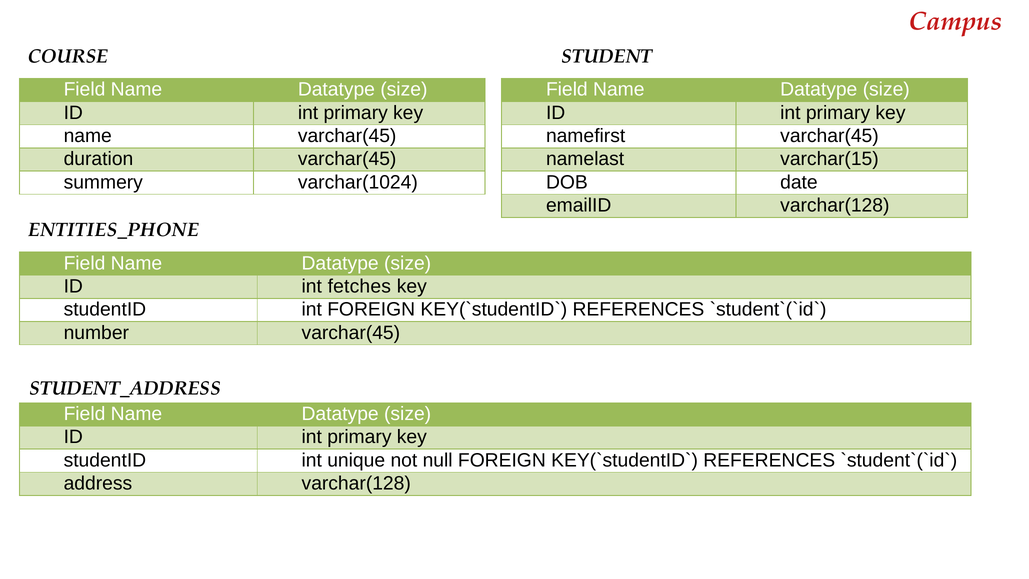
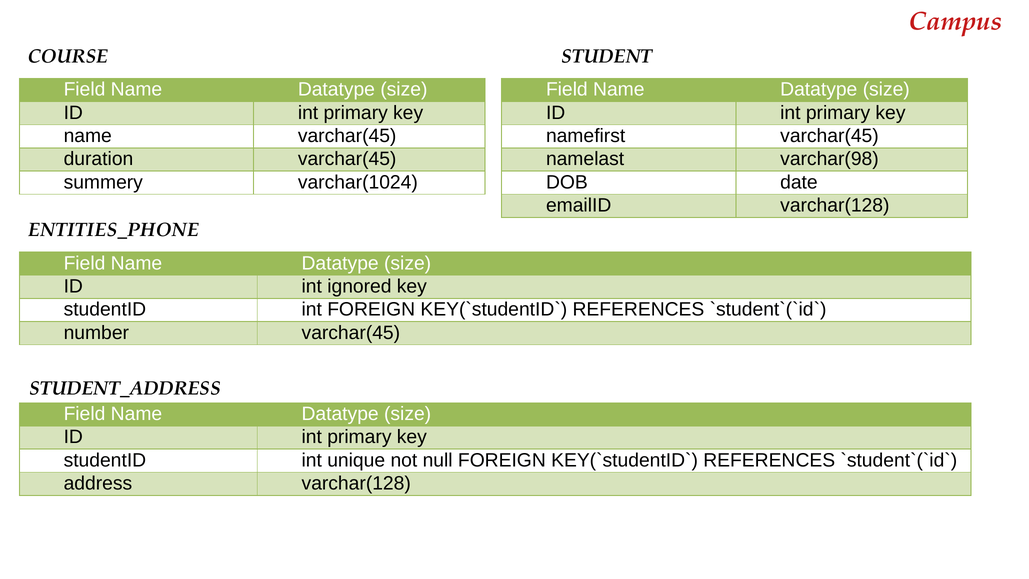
varchar(15: varchar(15 -> varchar(98
fetches: fetches -> ignored
